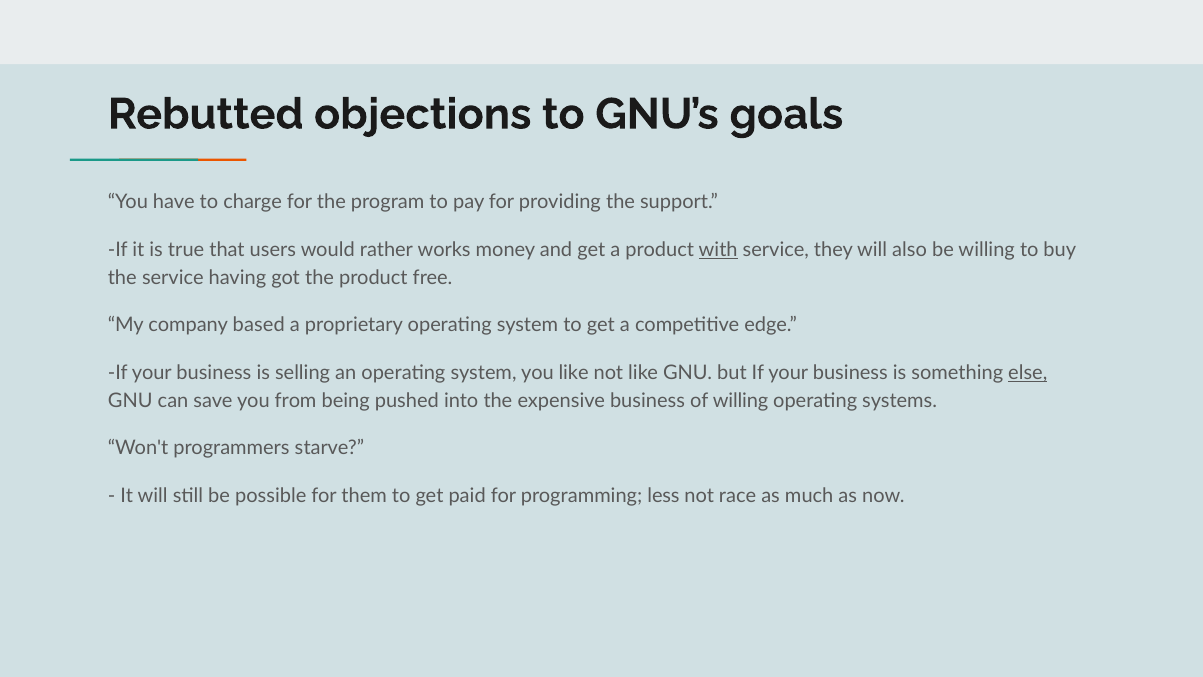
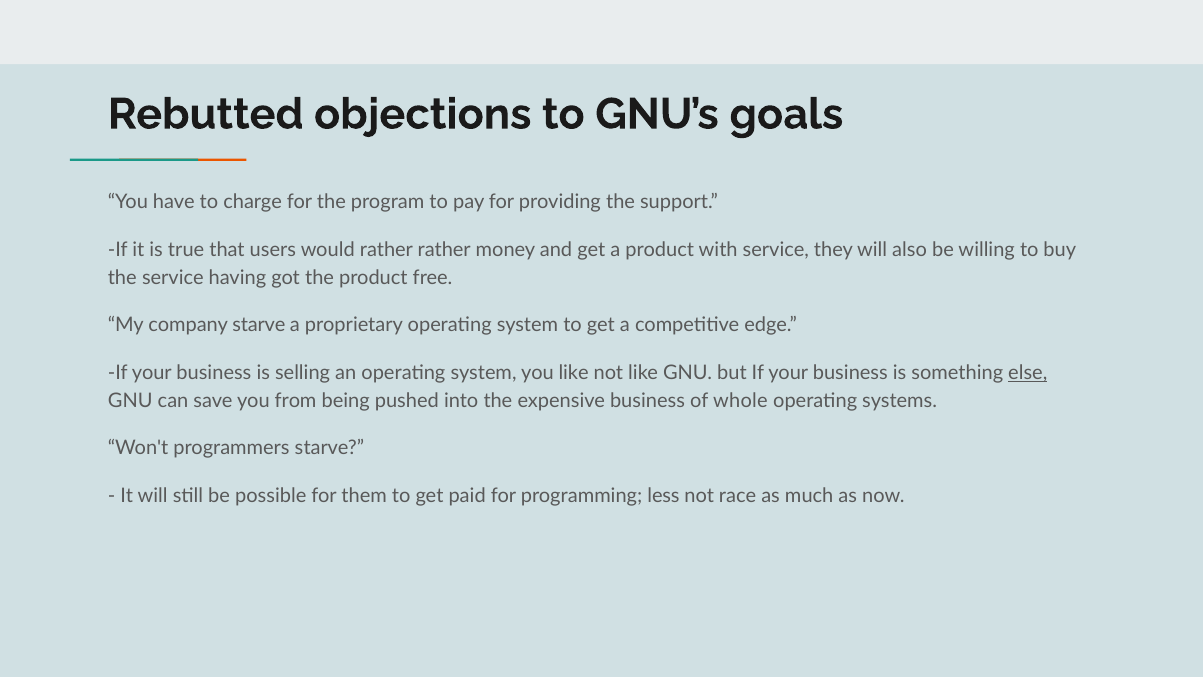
rather works: works -> rather
with underline: present -> none
company based: based -> starve
of willing: willing -> whole
